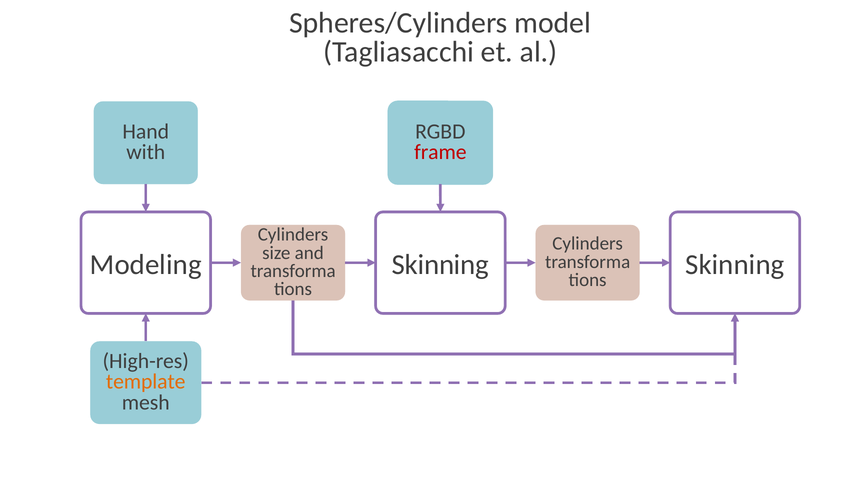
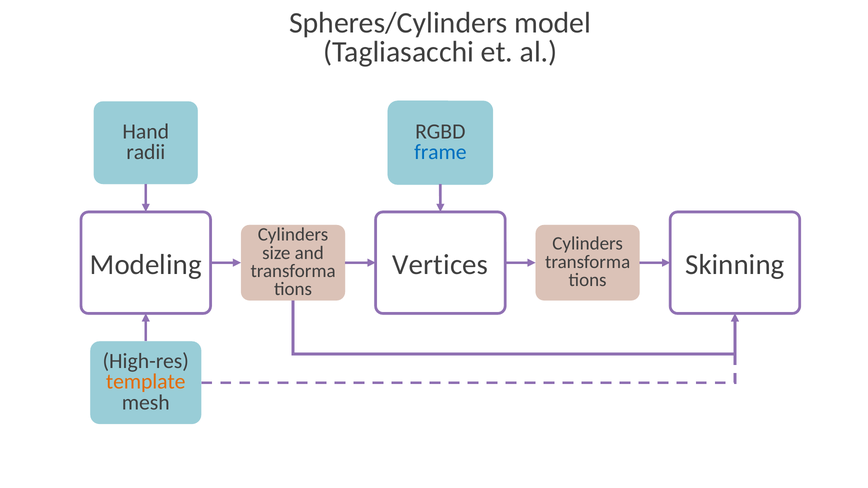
with: with -> radii
frame colour: red -> blue
Modeling Skinning: Skinning -> Vertices
